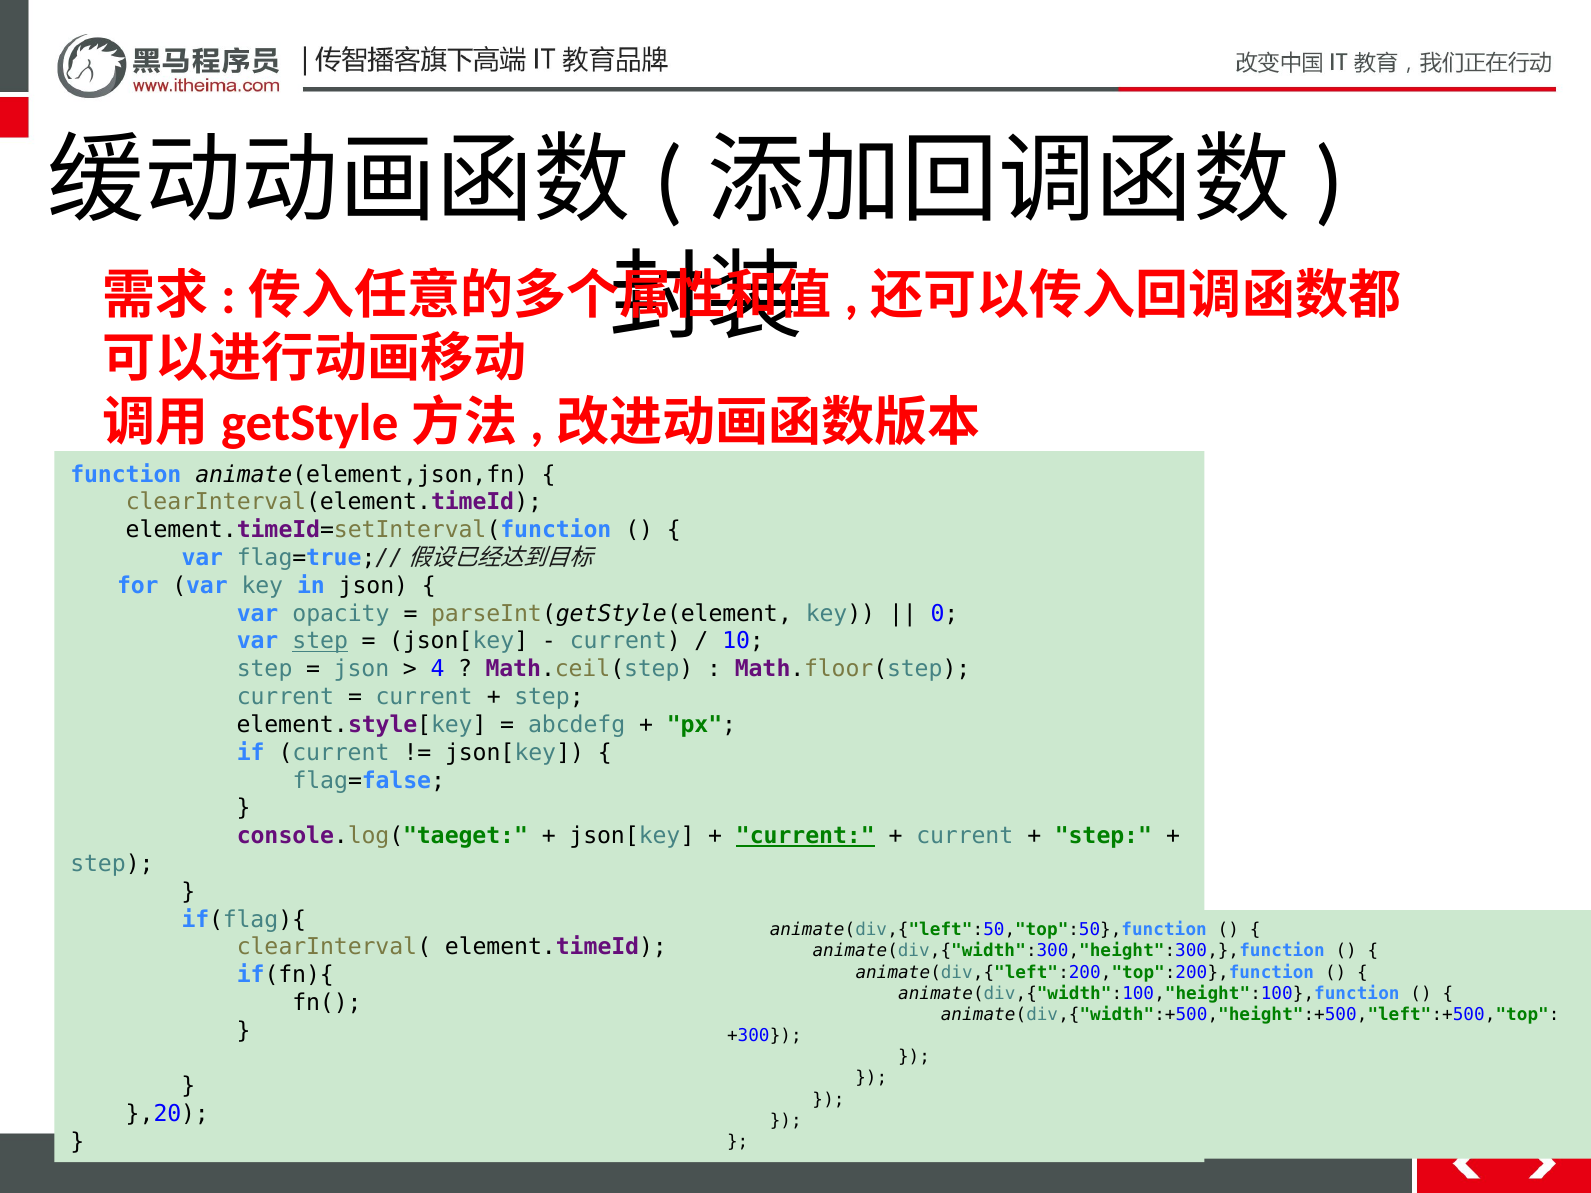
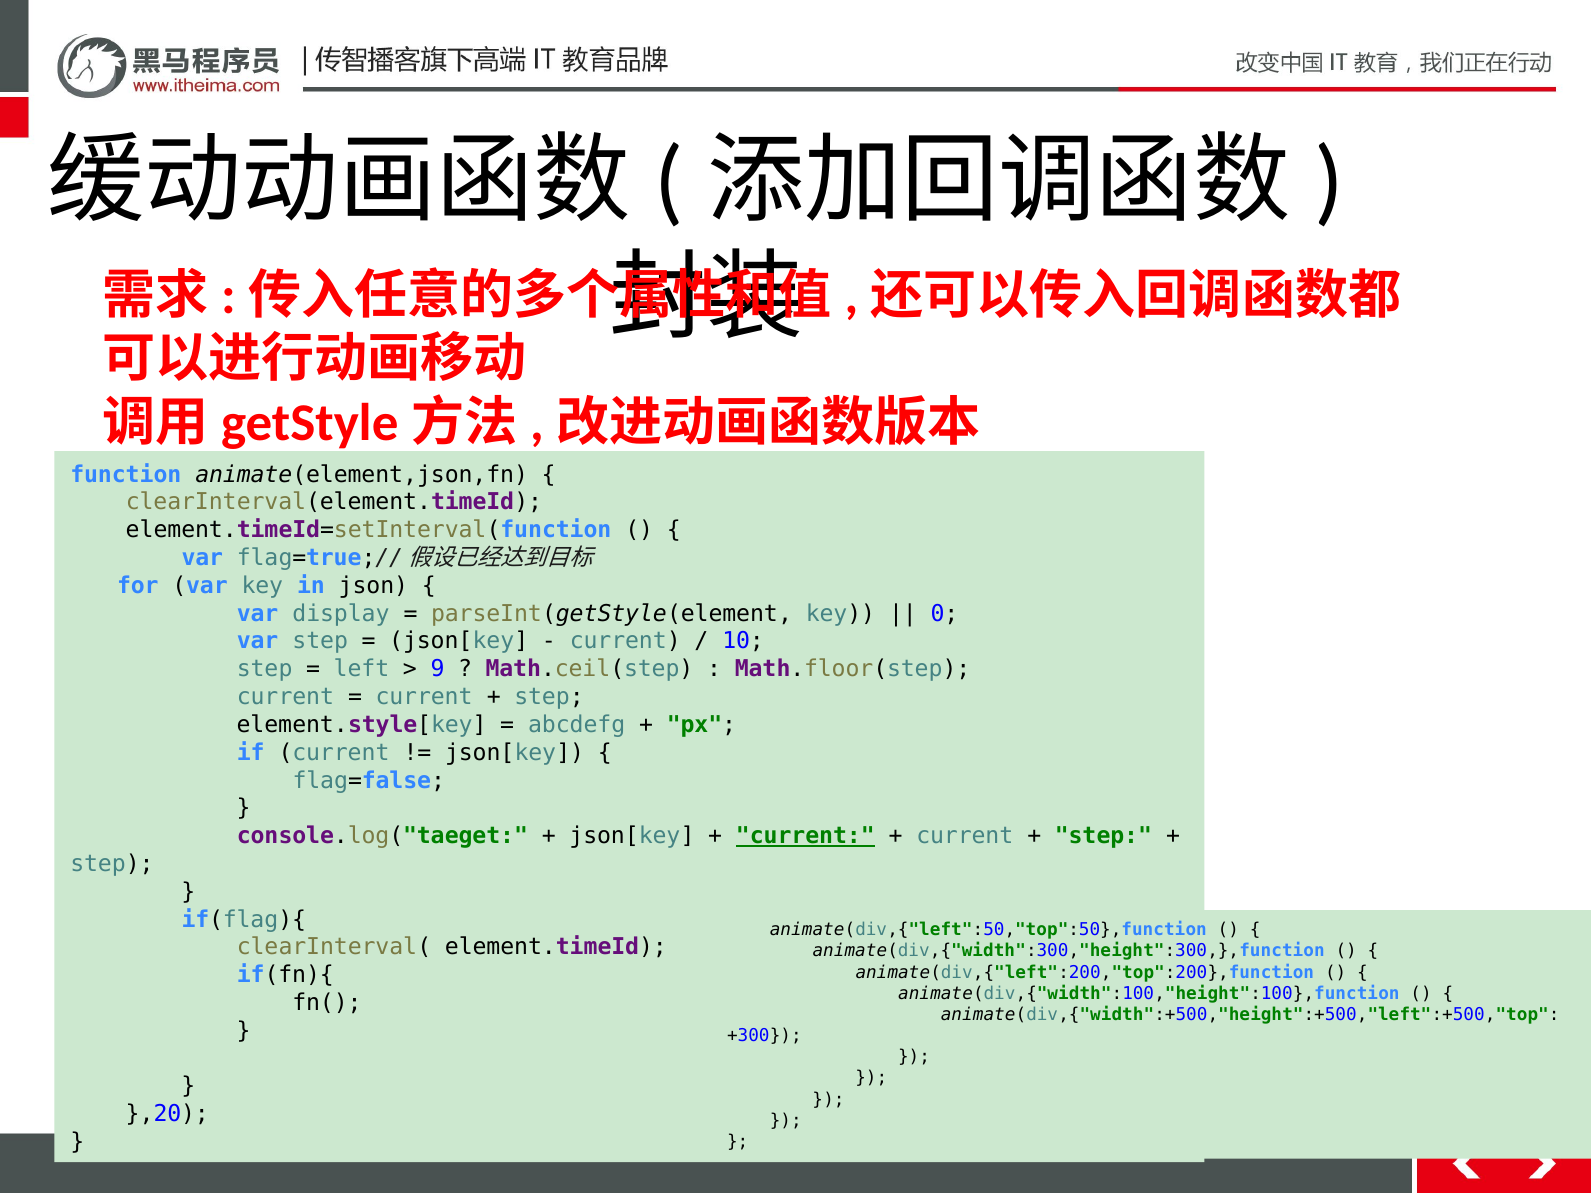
opacity: opacity -> display
step at (320, 641) underline: present -> none
json at (362, 669): json -> left
4: 4 -> 9
